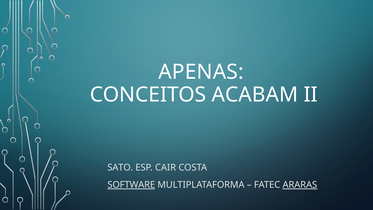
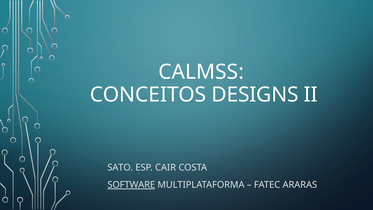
APENAS: APENAS -> CALMSS
ACABAM: ACABAM -> DESIGNS
ARARAS underline: present -> none
